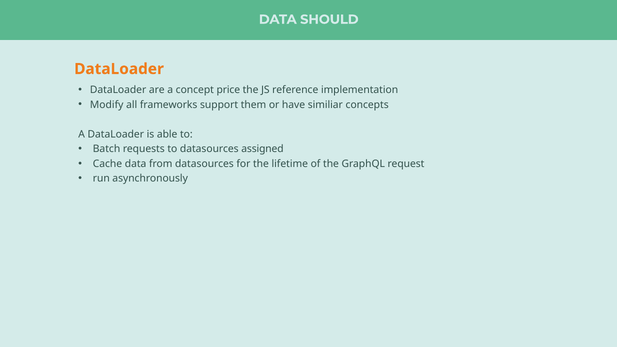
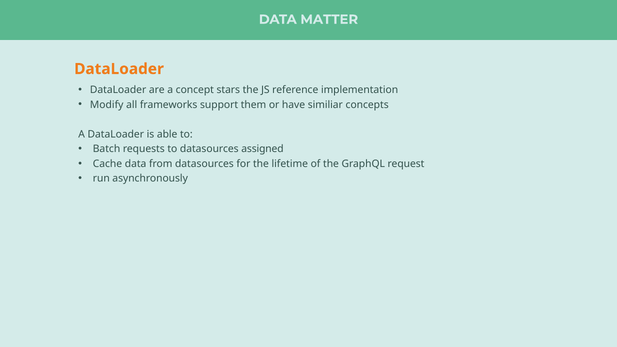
SHOULD: SHOULD -> MATTER
price: price -> stars
